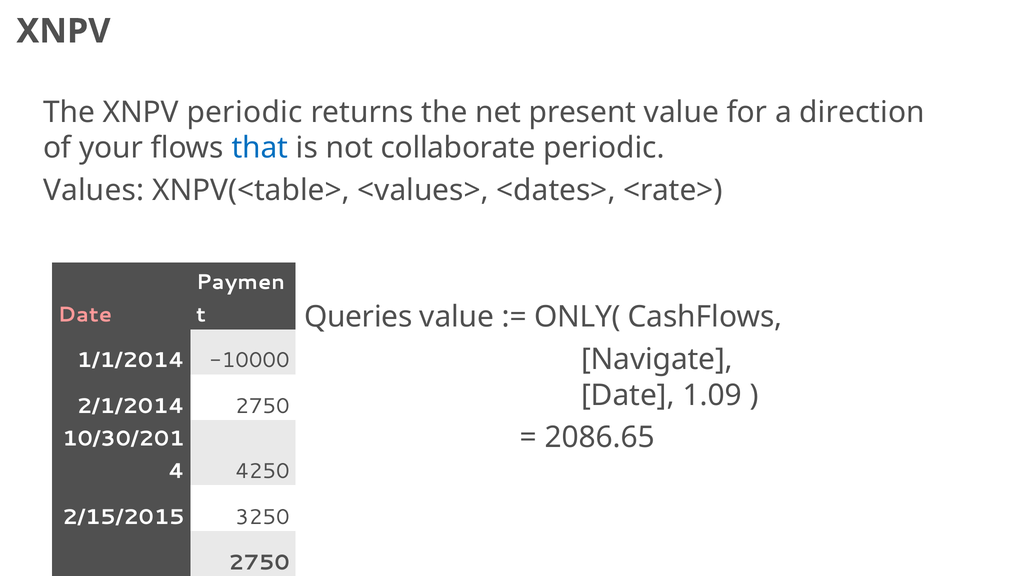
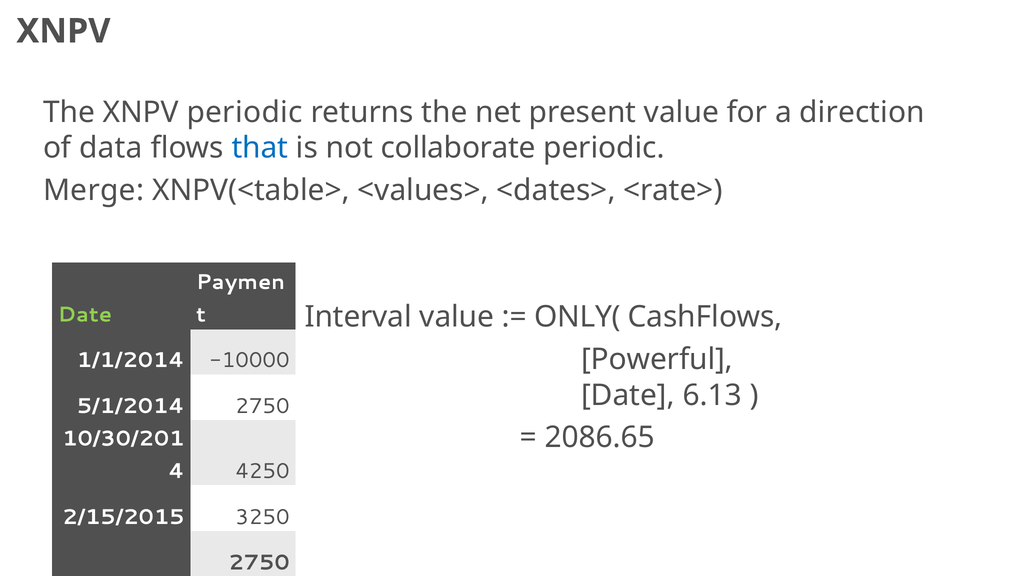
your: your -> data
Values: Values -> Merge
Date at (85, 315) colour: pink -> light green
Queries: Queries -> Interval
Navigate: Navigate -> Powerful
1.09: 1.09 -> 6.13
2/1/2014: 2/1/2014 -> 5/1/2014
